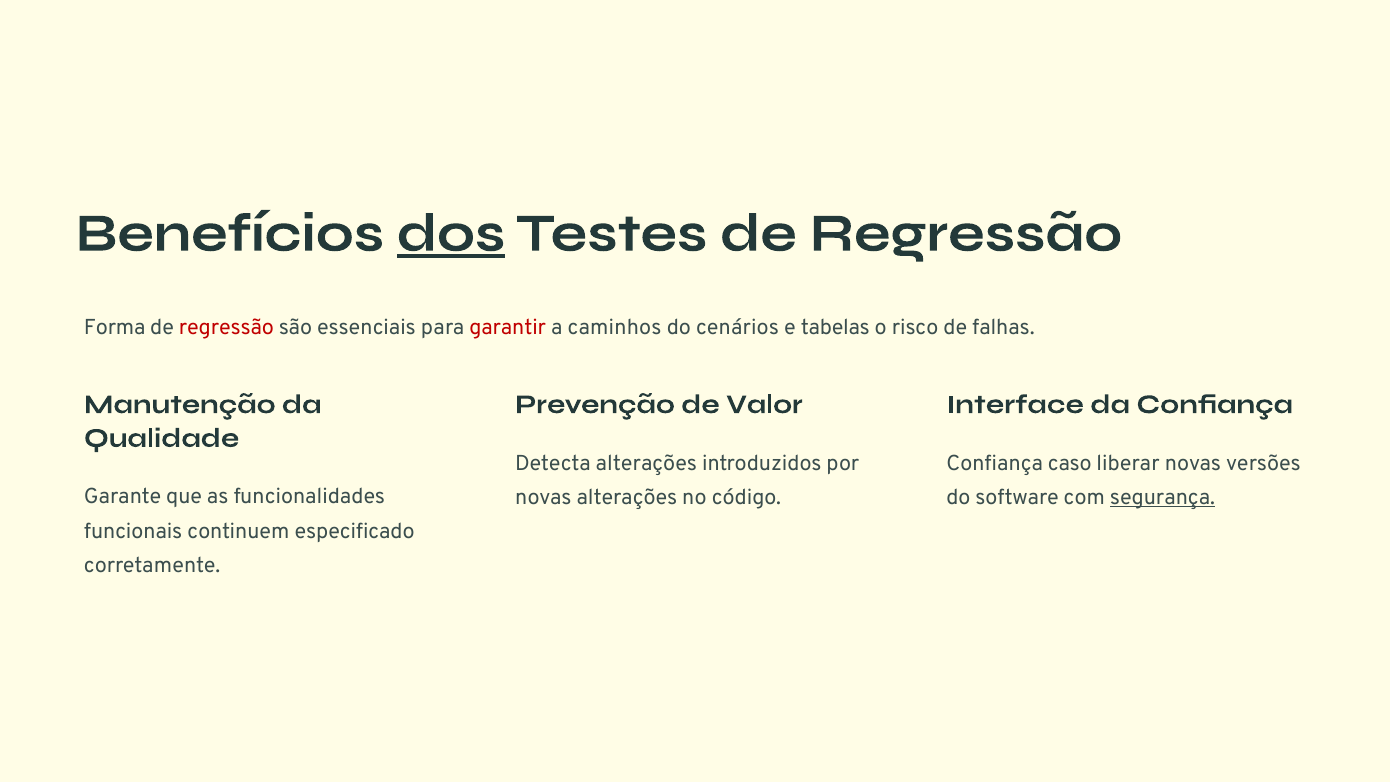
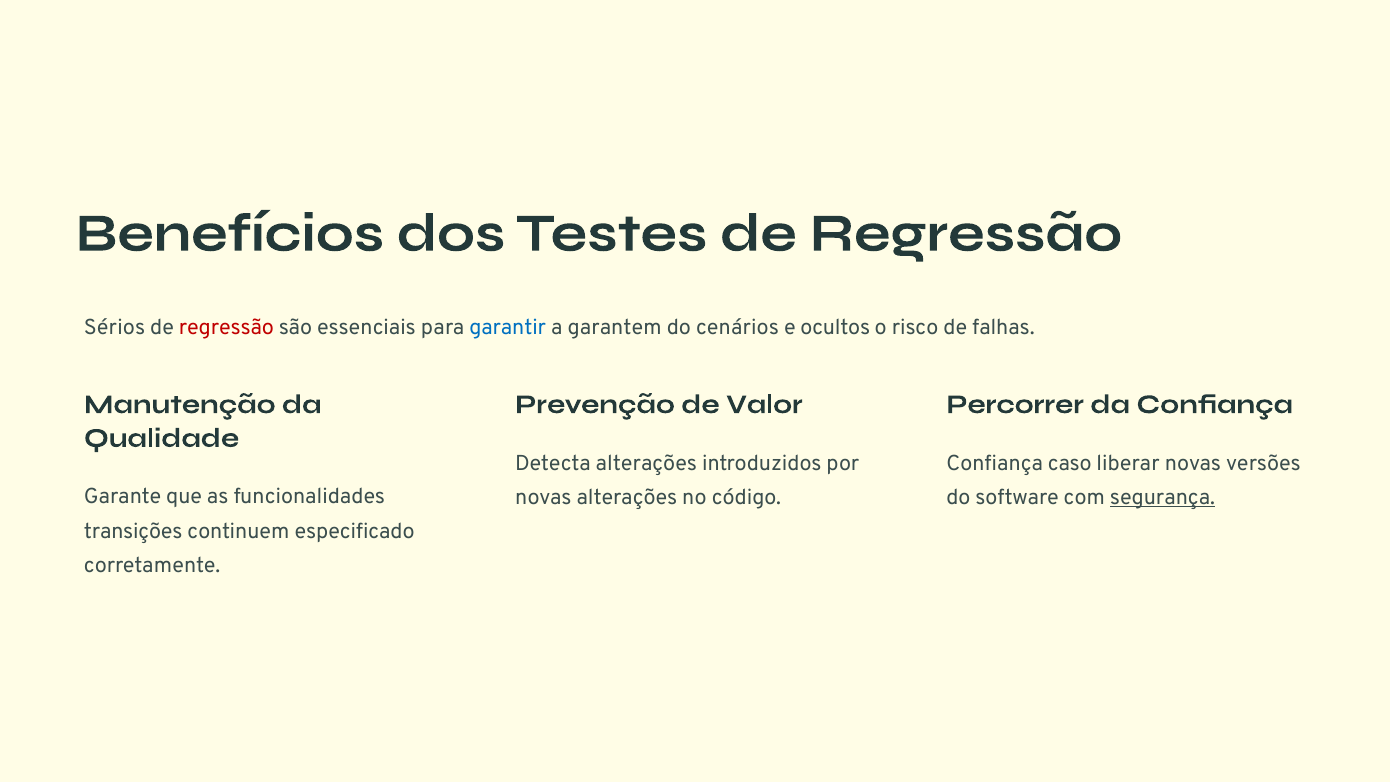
dos underline: present -> none
Forma: Forma -> Sérios
garantir colour: red -> blue
caminhos: caminhos -> garantem
tabelas: tabelas -> ocultos
Interface: Interface -> Percorrer
funcionais: funcionais -> transições
